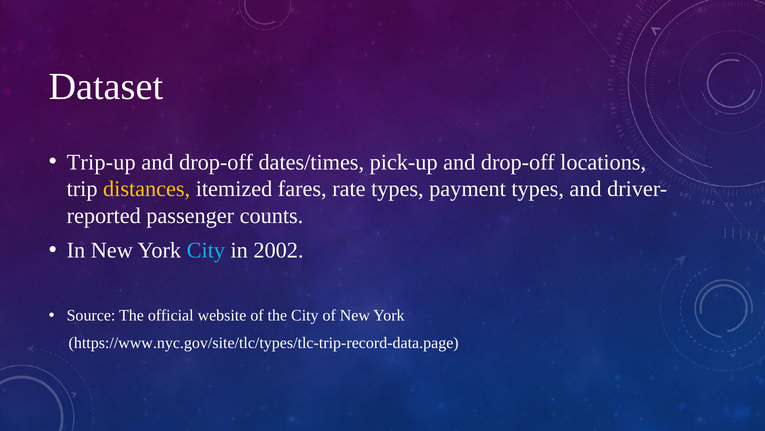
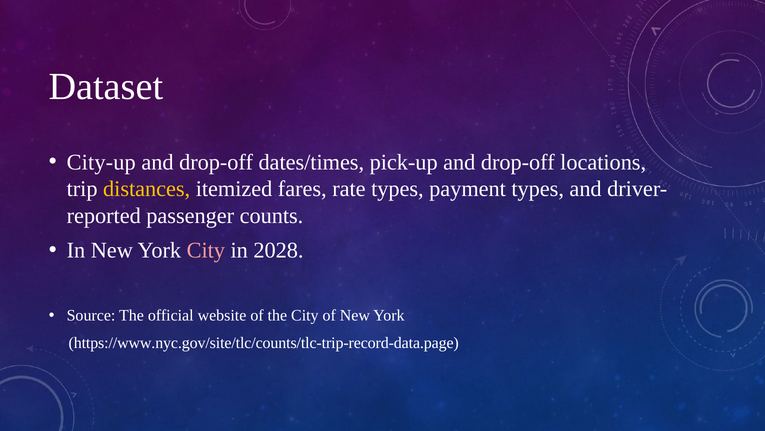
Trip-up: Trip-up -> City-up
City at (206, 250) colour: light blue -> pink
2002: 2002 -> 2028
https://www.nyc.gov/site/tlc/types/tlc-trip-record-data.page: https://www.nyc.gov/site/tlc/types/tlc-trip-record-data.page -> https://www.nyc.gov/site/tlc/counts/tlc-trip-record-data.page
